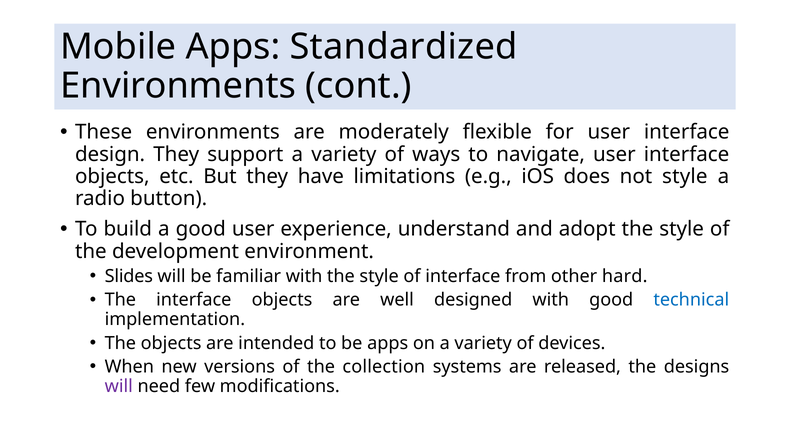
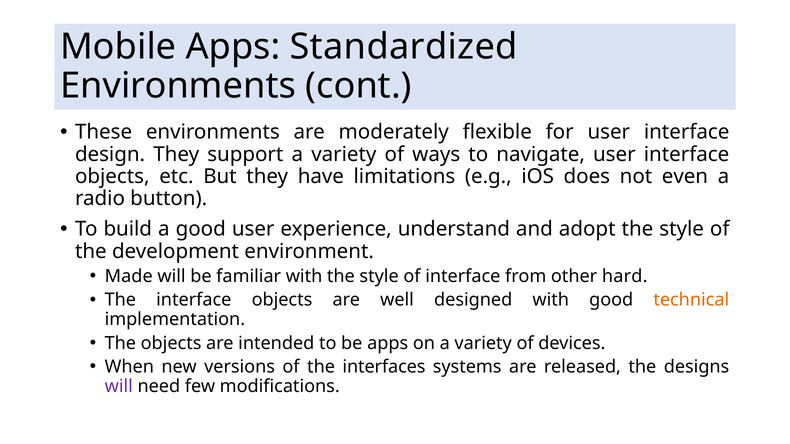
not style: style -> even
Slides: Slides -> Made
technical colour: blue -> orange
collection: collection -> interfaces
